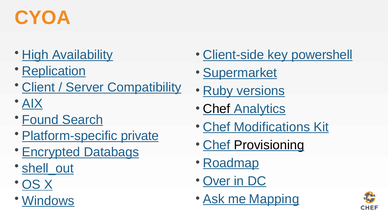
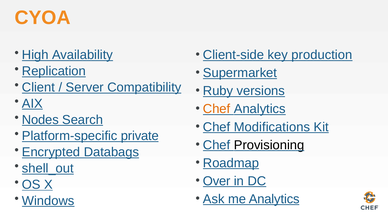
powershell: powershell -> production
Chef at (217, 109) colour: black -> orange
Found: Found -> Nodes
me Mapping: Mapping -> Analytics
